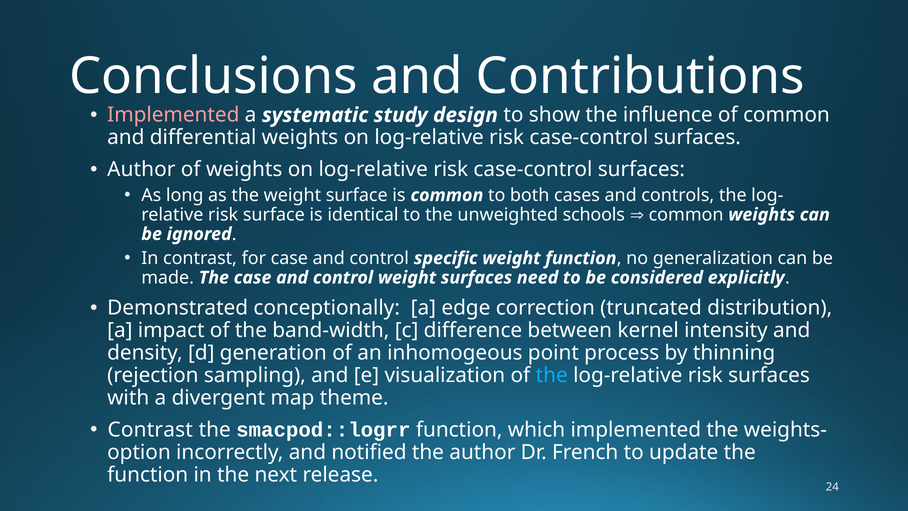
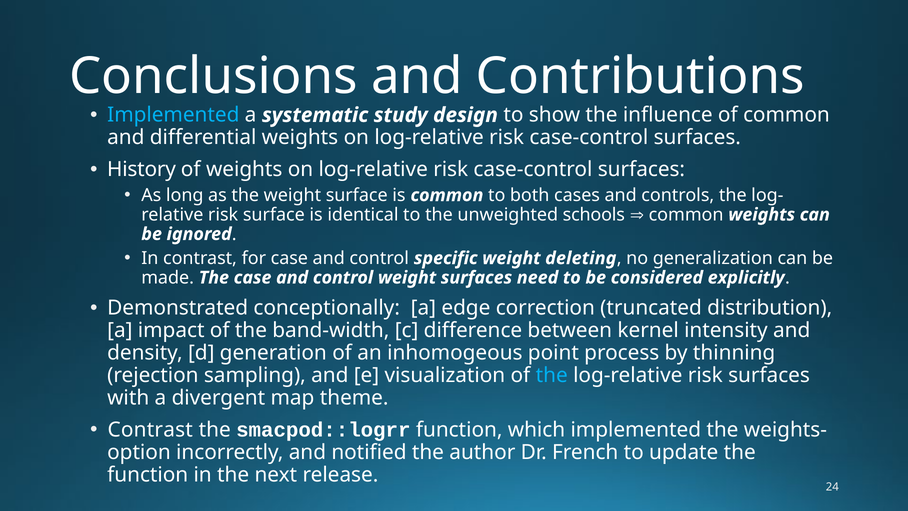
Implemented at (173, 115) colour: pink -> light blue
Author at (141, 169): Author -> History
weight function: function -> deleting
